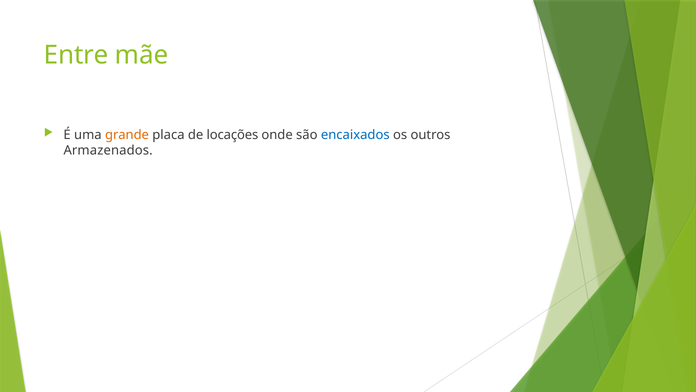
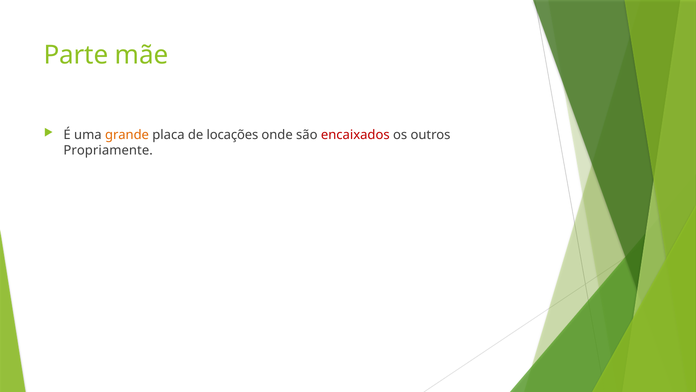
Entre: Entre -> Parte
encaixados colour: blue -> red
Armazenados: Armazenados -> Propriamente
